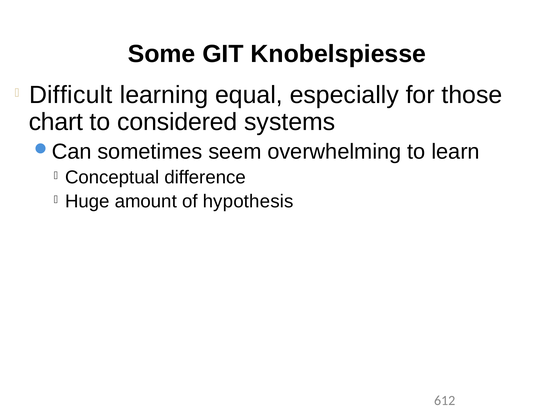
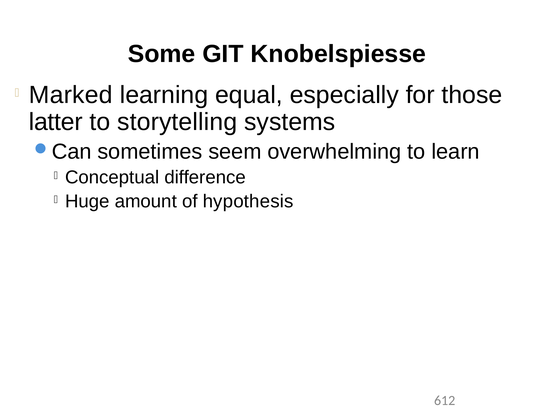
Difficult: Difficult -> Marked
chart: chart -> latter
considered: considered -> storytelling
